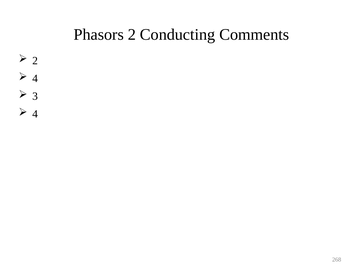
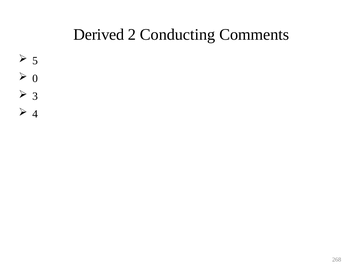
Phasors: Phasors -> Derived
2 at (35, 61): 2 -> 5
4 at (35, 78): 4 -> 0
